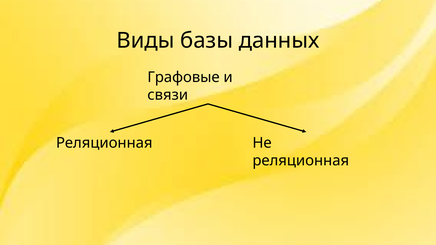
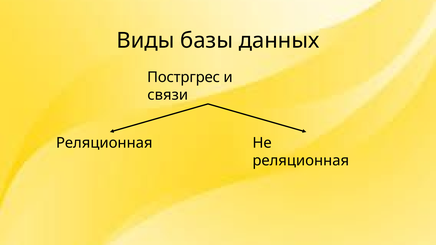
Графовые: Графовые -> Постргрес
